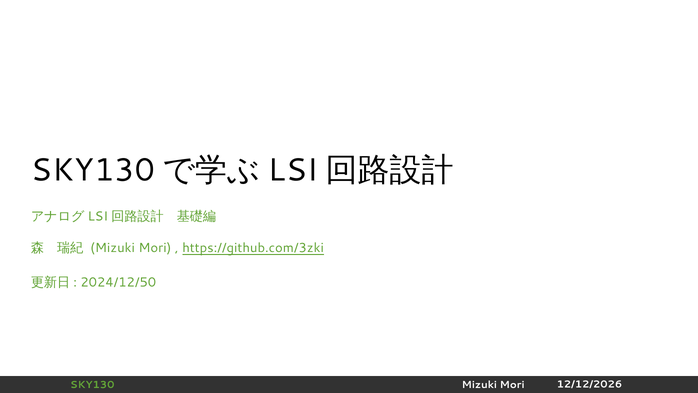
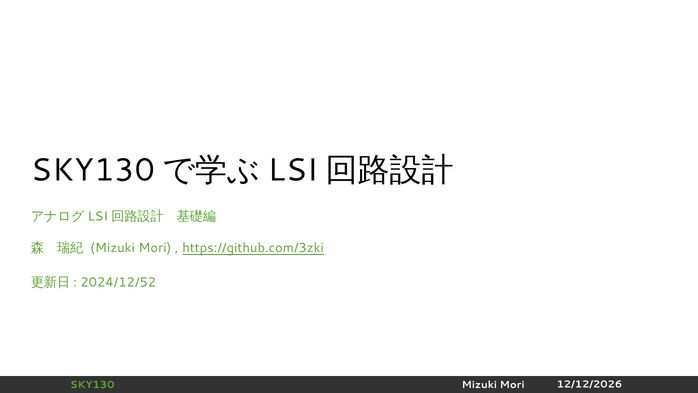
2024/12/50: 2024/12/50 -> 2024/12/52
